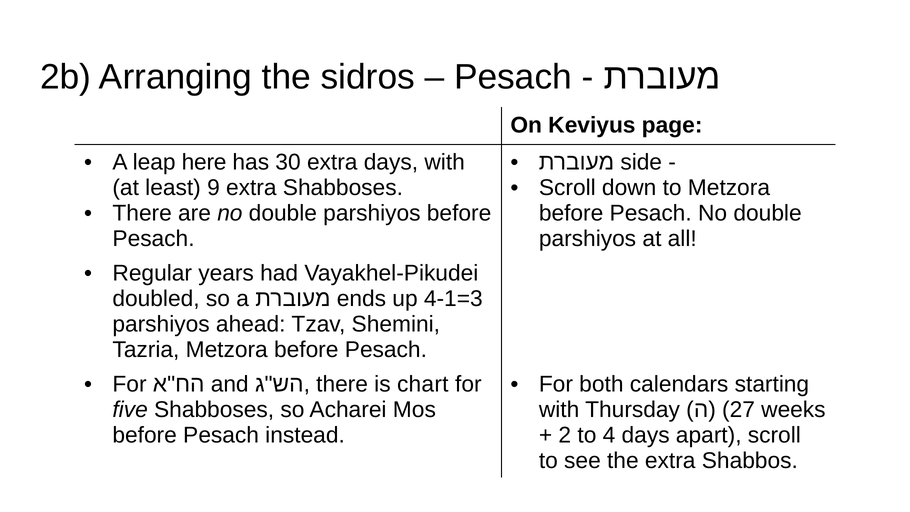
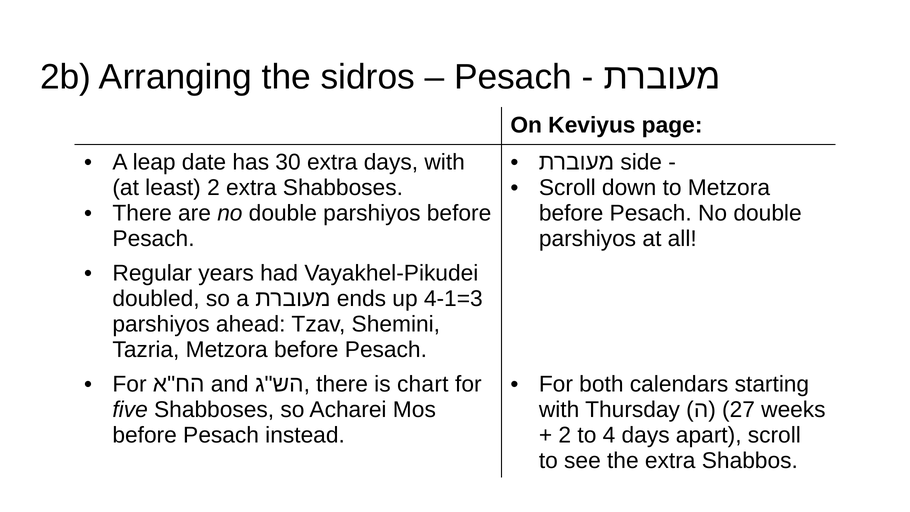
here: here -> date
least 9: 9 -> 2
